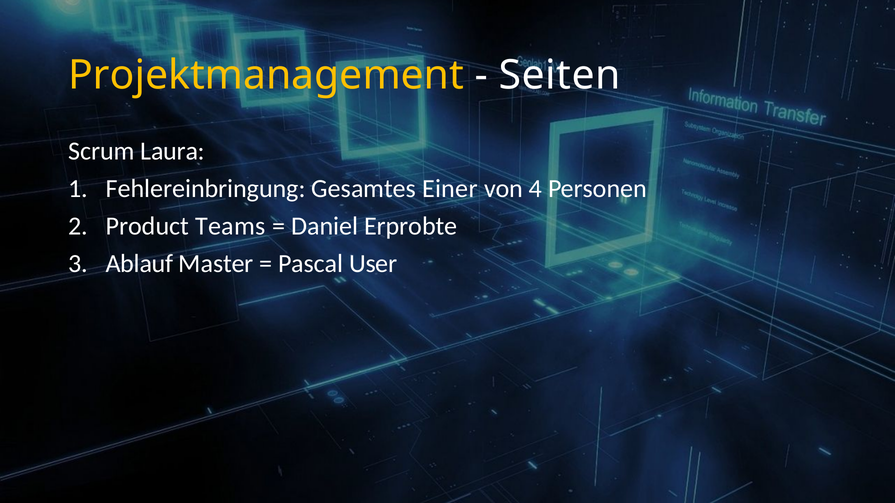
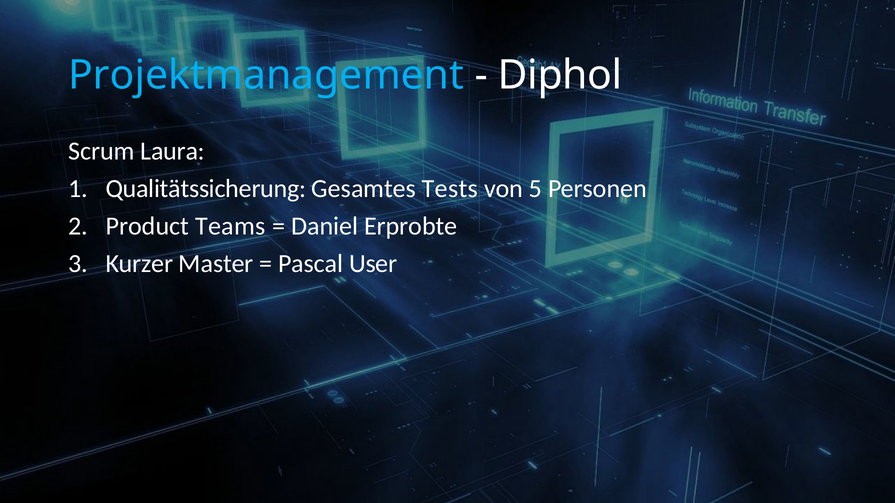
Projektmanagement colour: yellow -> light blue
Seiten: Seiten -> Diphol
Fehlereinbringung: Fehlereinbringung -> Qualitätssicherung
Einer: Einer -> Tests
4: 4 -> 5
Ablauf: Ablauf -> Kurzer
